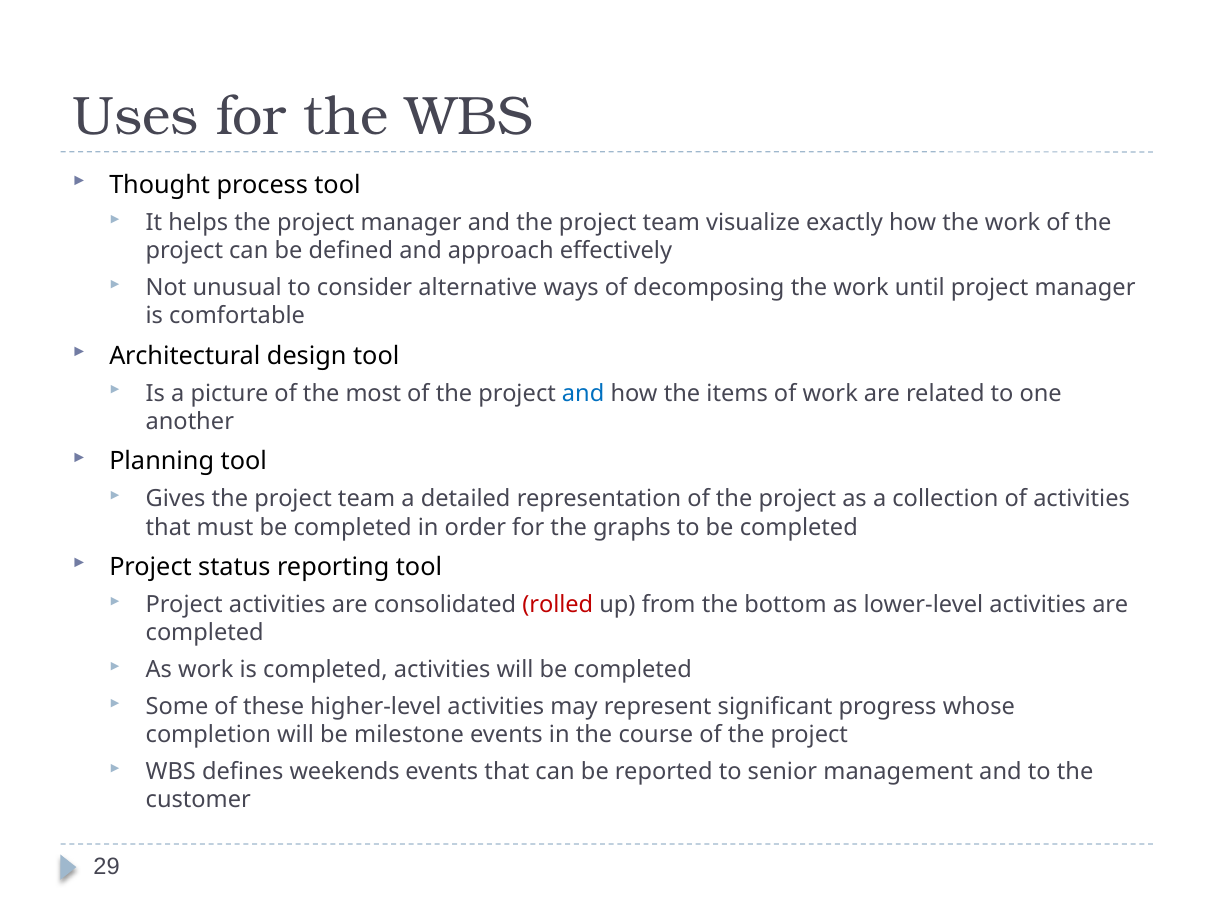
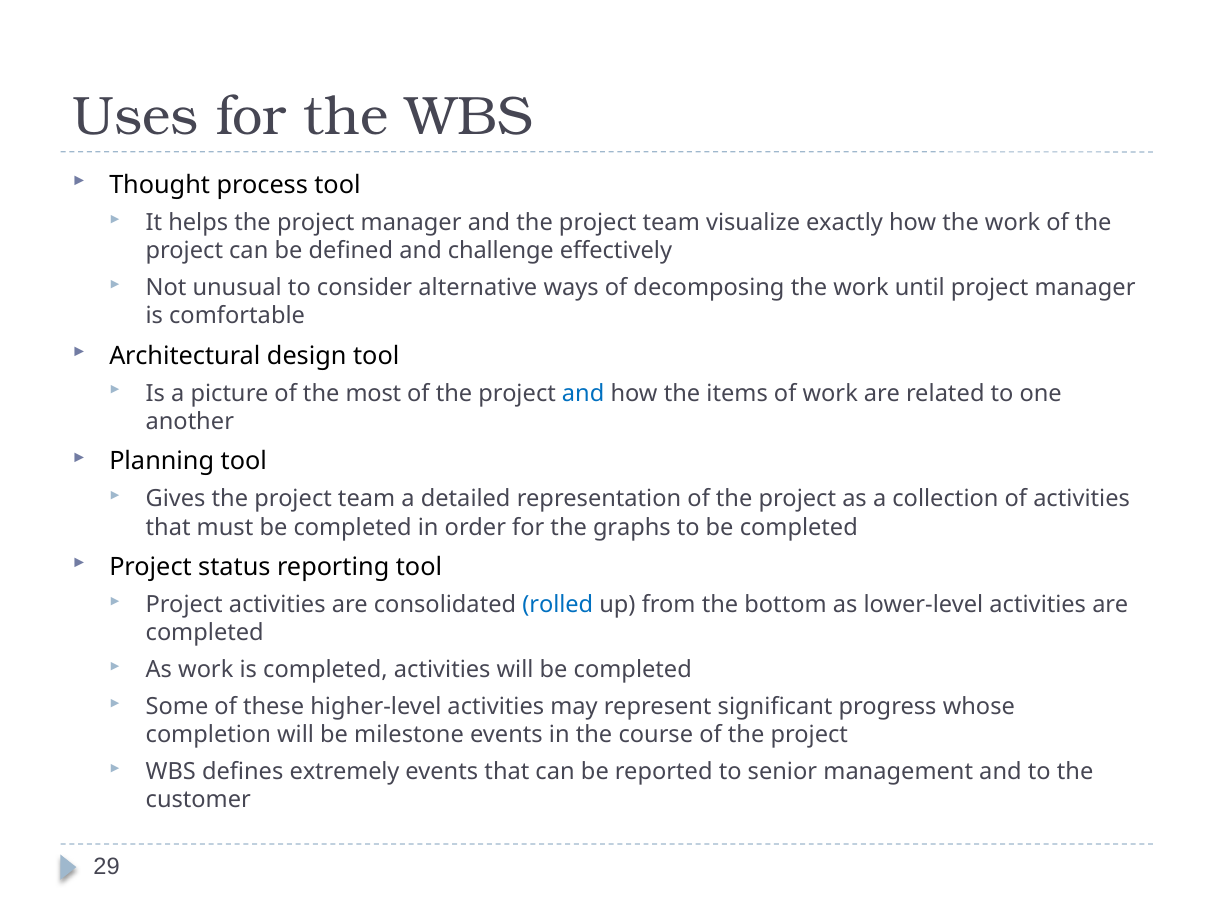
approach: approach -> challenge
rolled colour: red -> blue
weekends: weekends -> extremely
